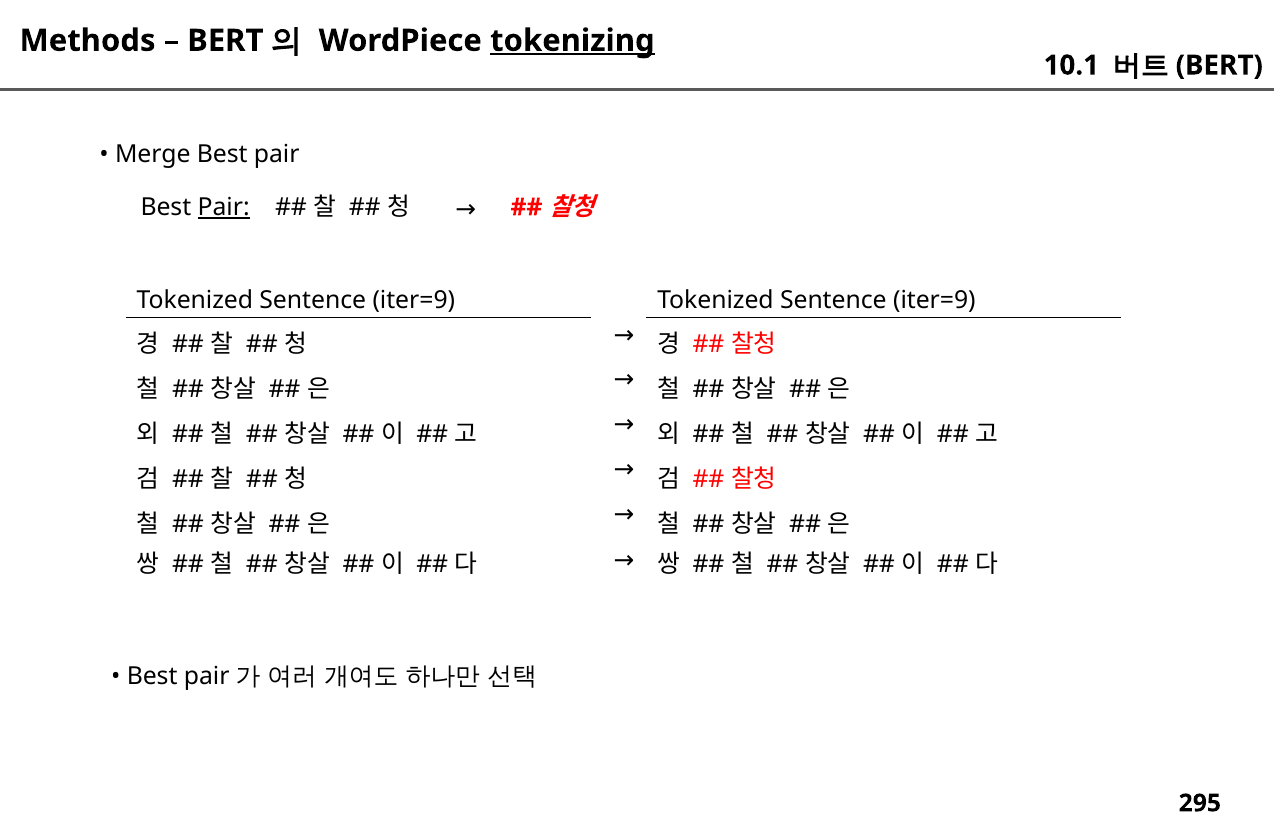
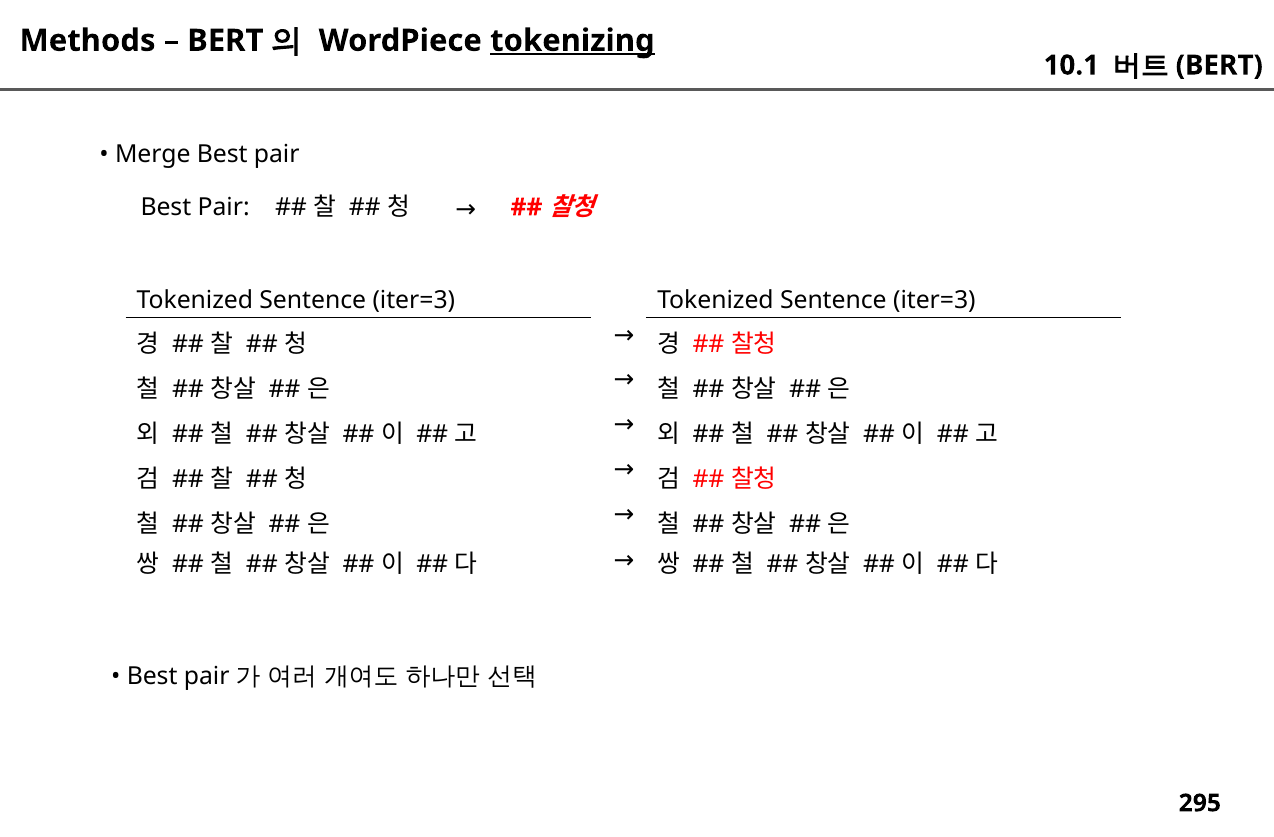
Pair at (224, 207) underline: present -> none
iter=9 at (414, 301): iter=9 -> iter=3
iter=9 at (934, 301): iter=9 -> iter=3
